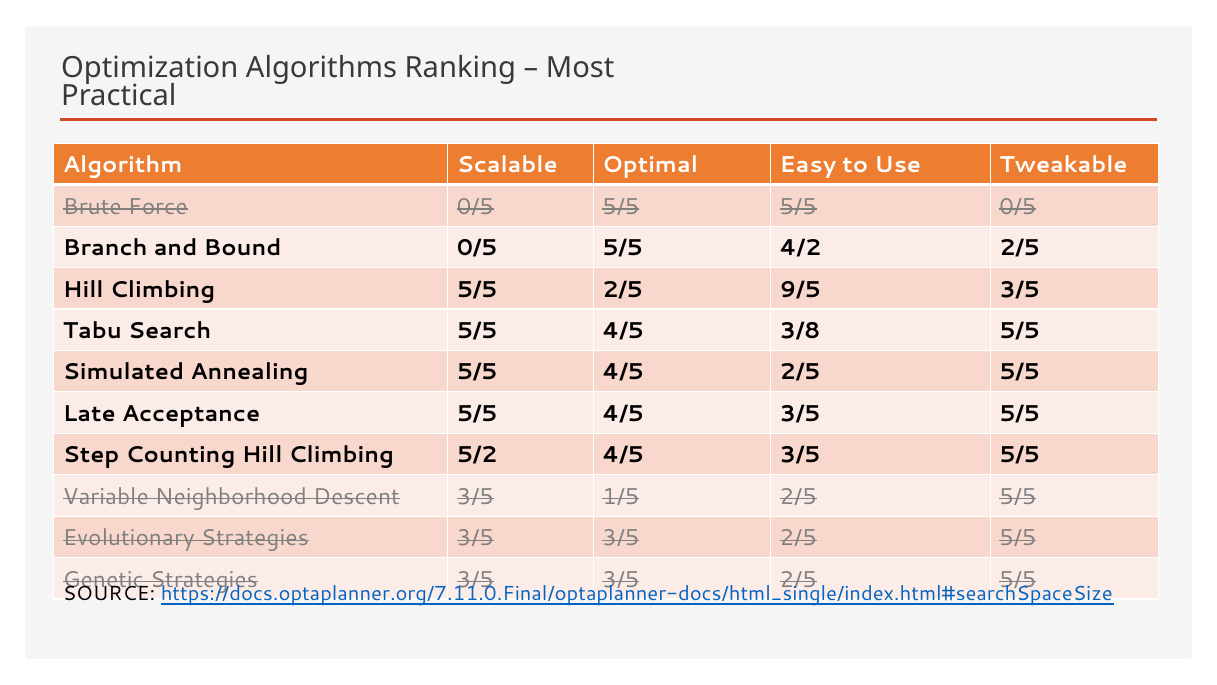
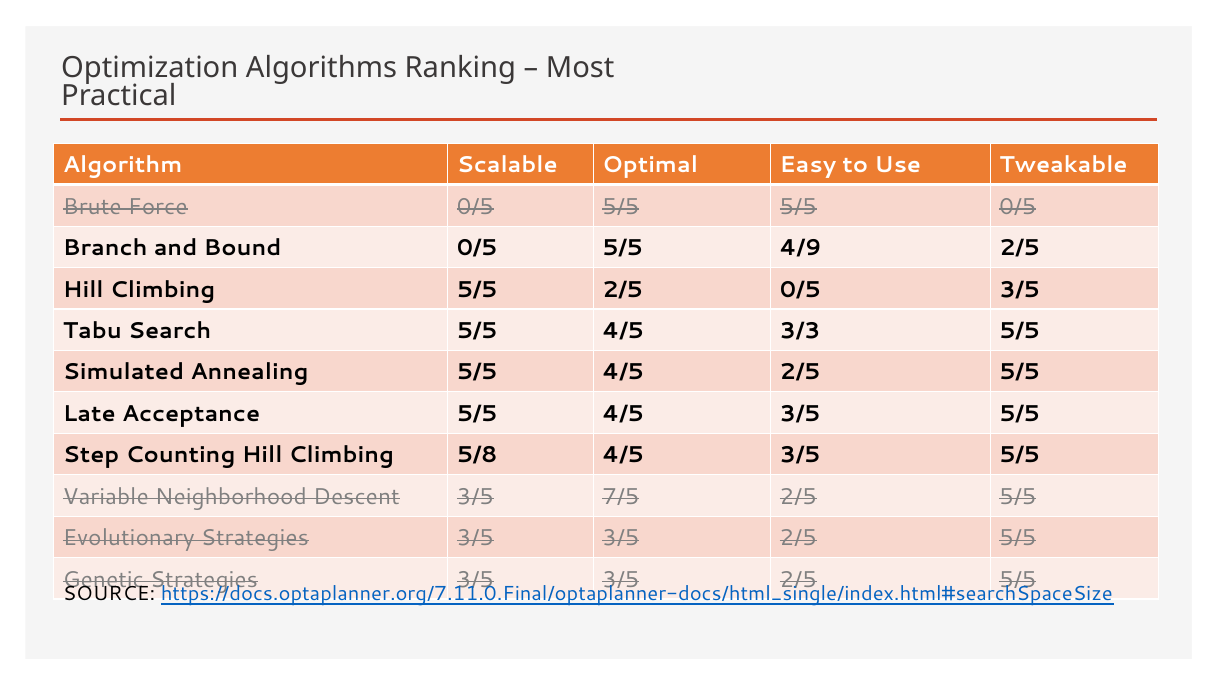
4/2: 4/2 -> 4/9
2/5 9/5: 9/5 -> 0/5
3/8: 3/8 -> 3/3
5/2: 5/2 -> 5/8
1/5: 1/5 -> 7/5
